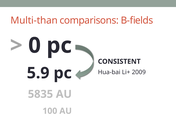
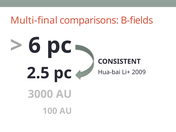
Multi-than: Multi-than -> Multi-final
0: 0 -> 6
5.9: 5.9 -> 2.5
5835: 5835 -> 3000
